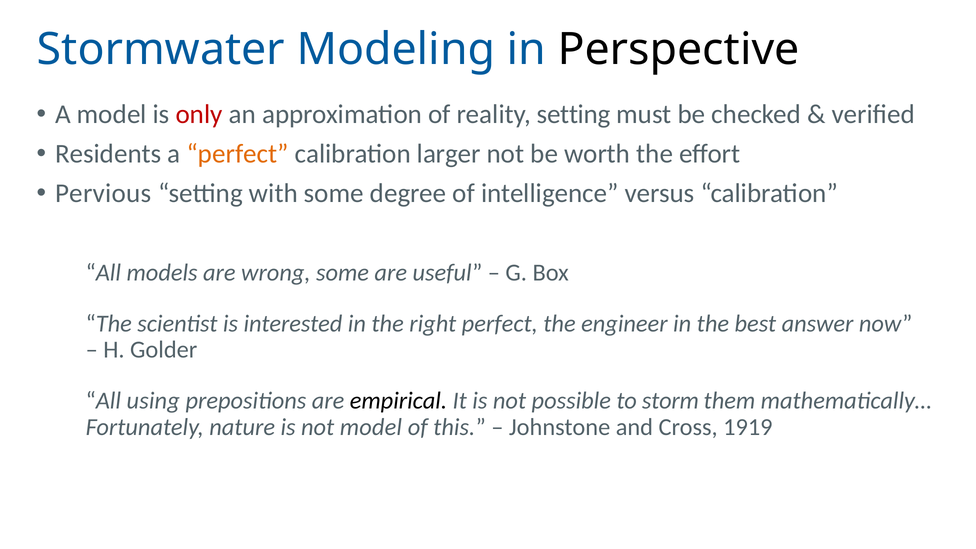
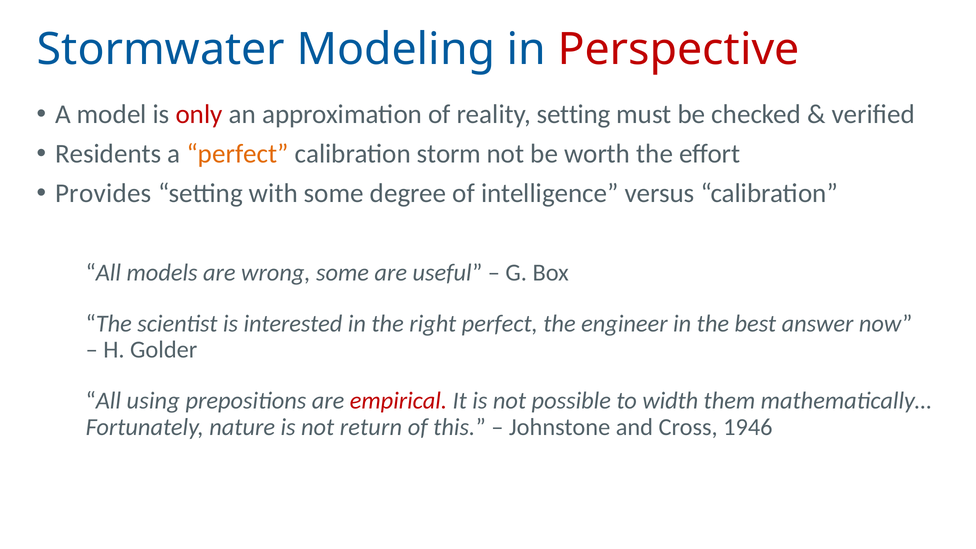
Perspective colour: black -> red
larger: larger -> storm
Pervious: Pervious -> Provides
empirical colour: black -> red
storm: storm -> width
not model: model -> return
1919: 1919 -> 1946
